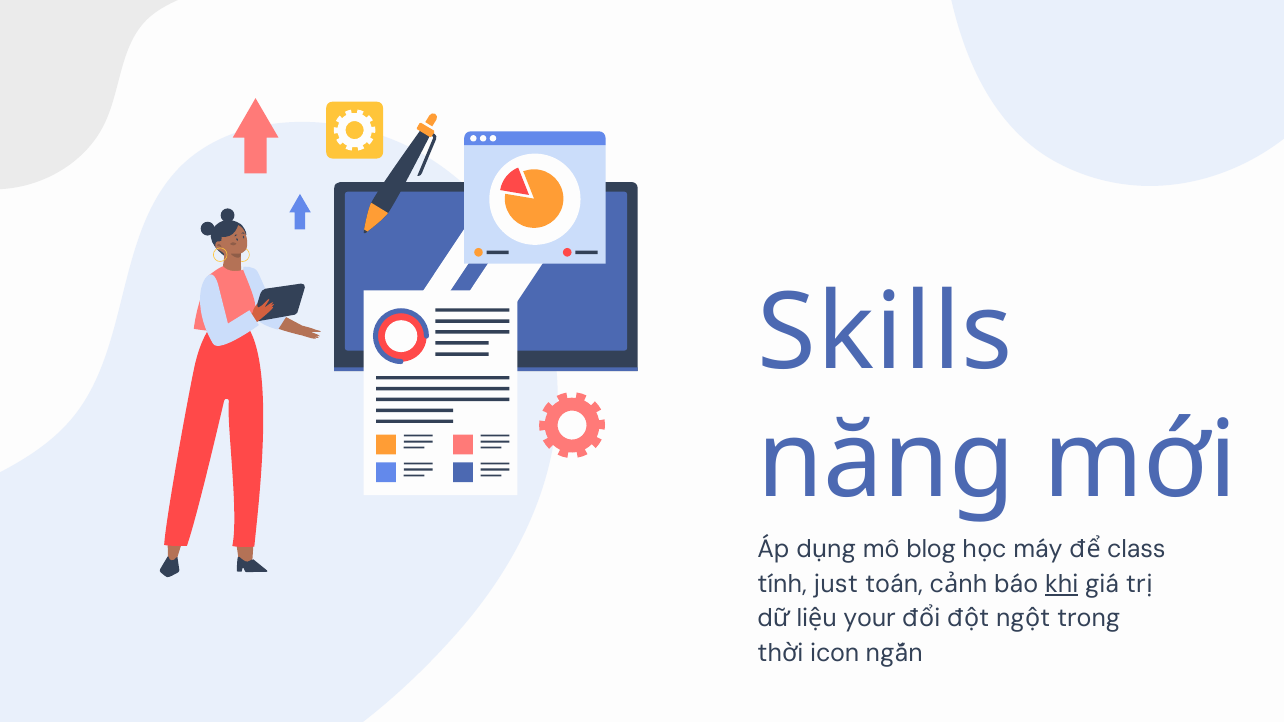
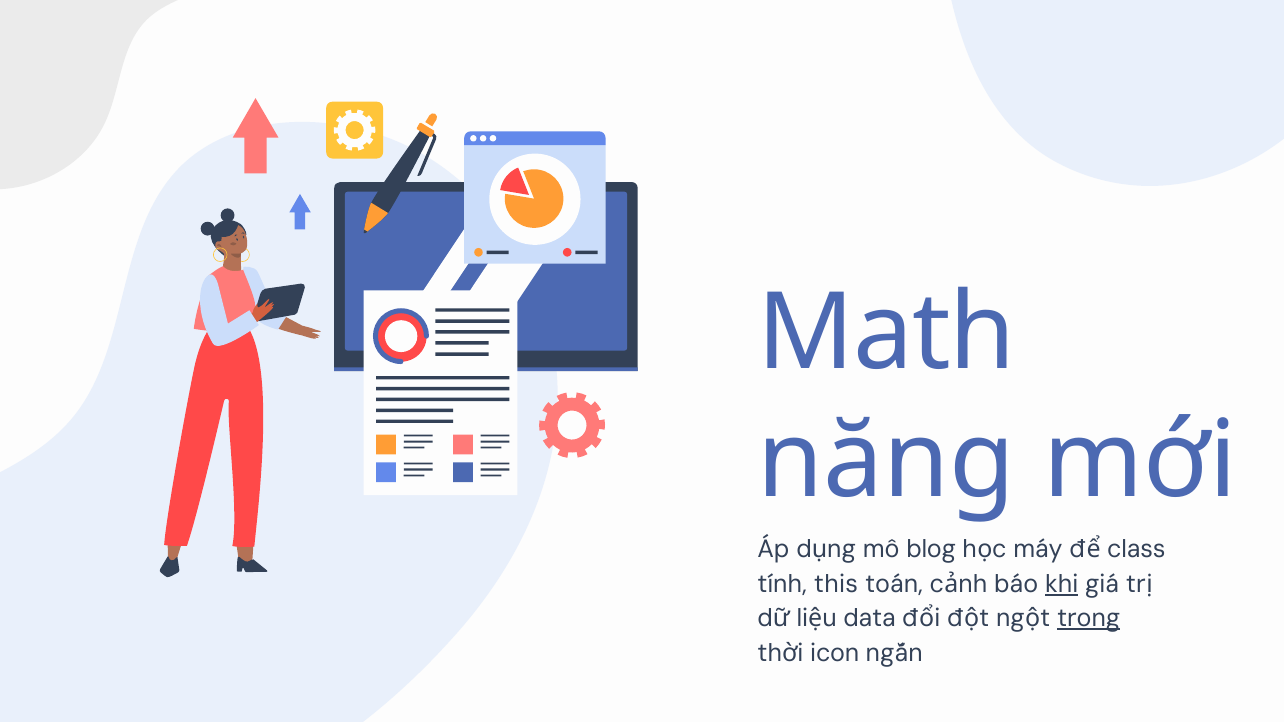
Skills: Skills -> Math
just: just -> this
your: your -> data
trong underline: none -> present
